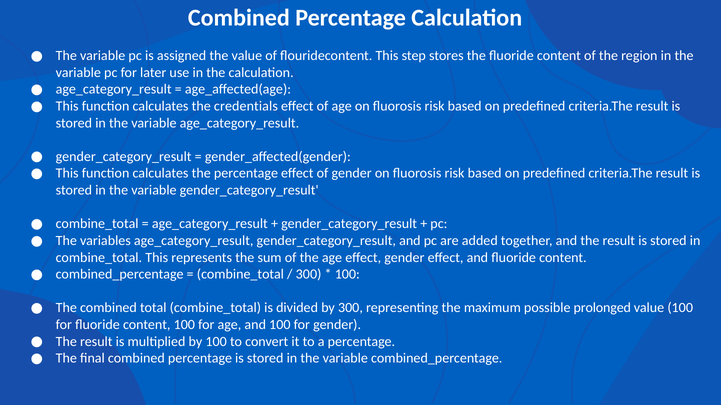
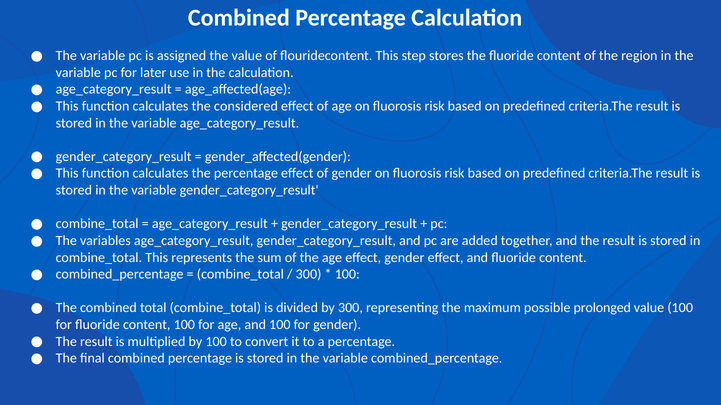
credentials: credentials -> considered
